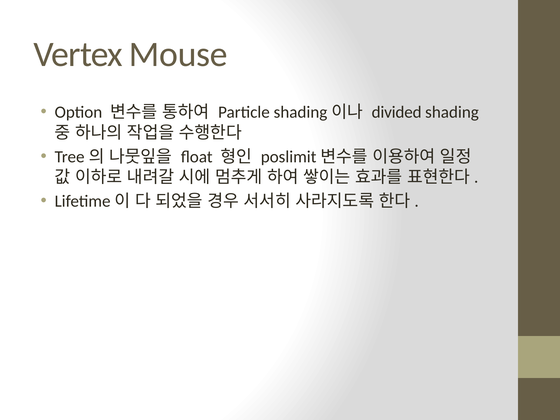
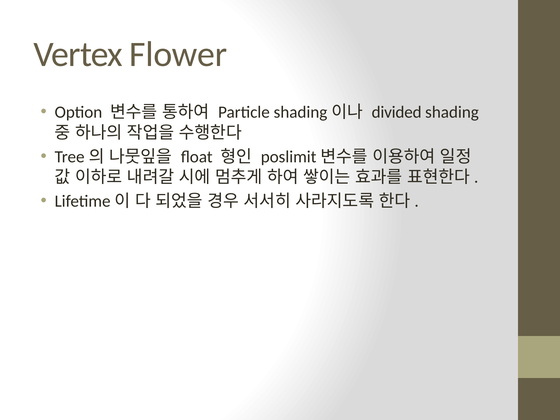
Mouse: Mouse -> Flower
